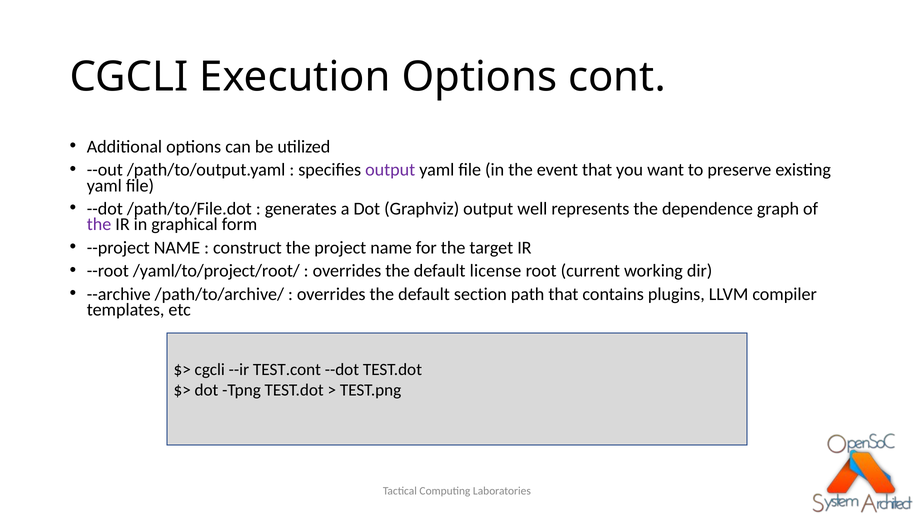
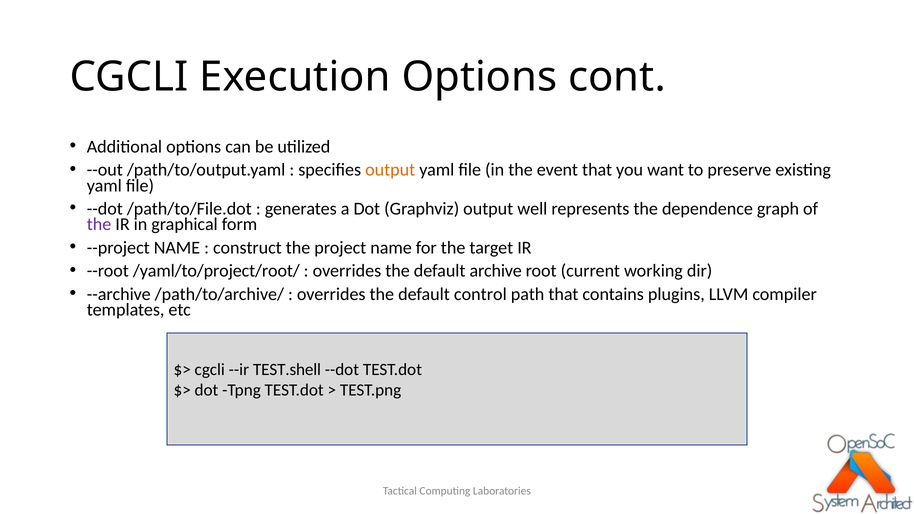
output at (390, 170) colour: purple -> orange
license: license -> archive
section: section -> control
TEST.cont: TEST.cont -> TEST.shell
